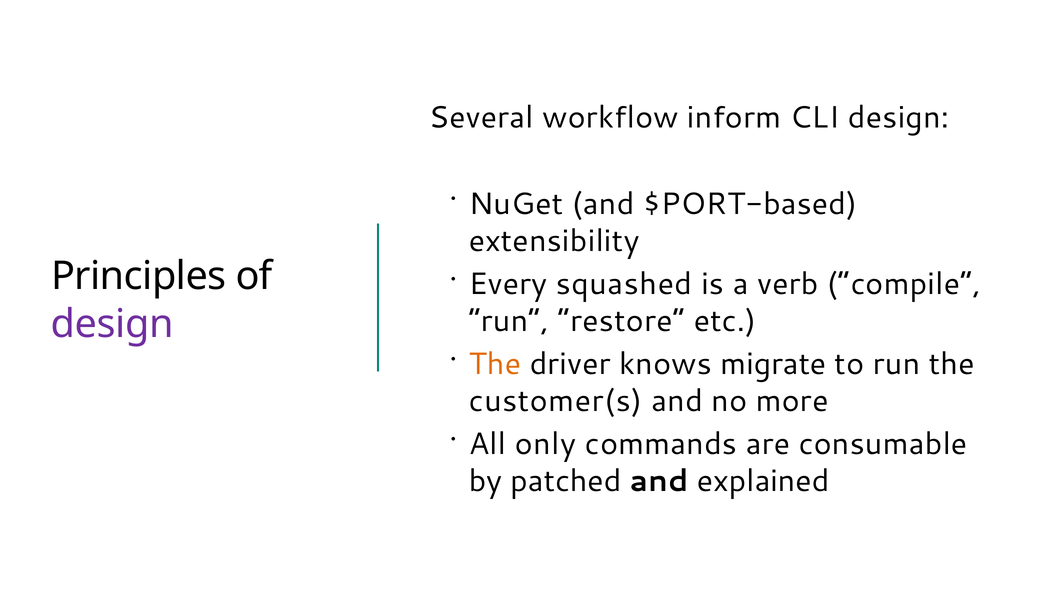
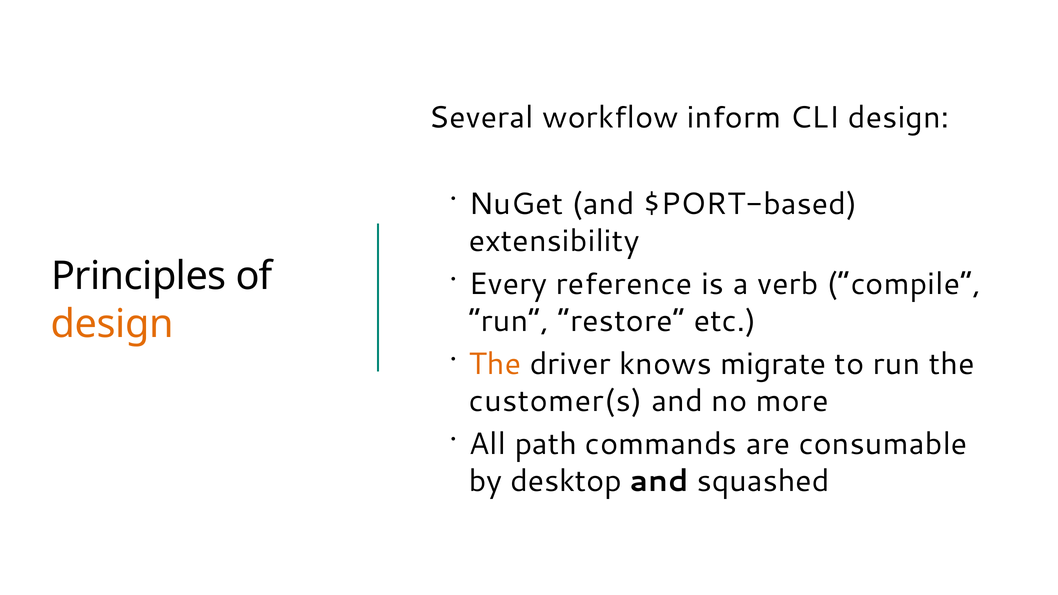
squashed: squashed -> reference
design at (112, 324) colour: purple -> orange
only: only -> path
patched: patched -> desktop
explained: explained -> squashed
